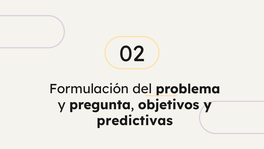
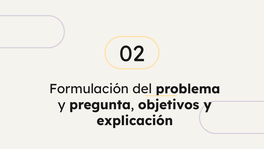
predictivas: predictivas -> explicación
